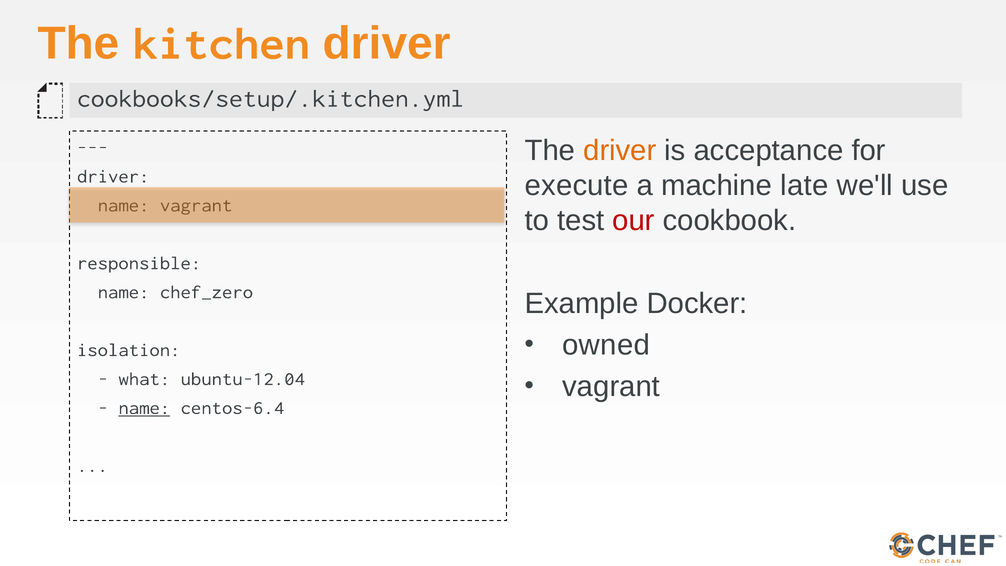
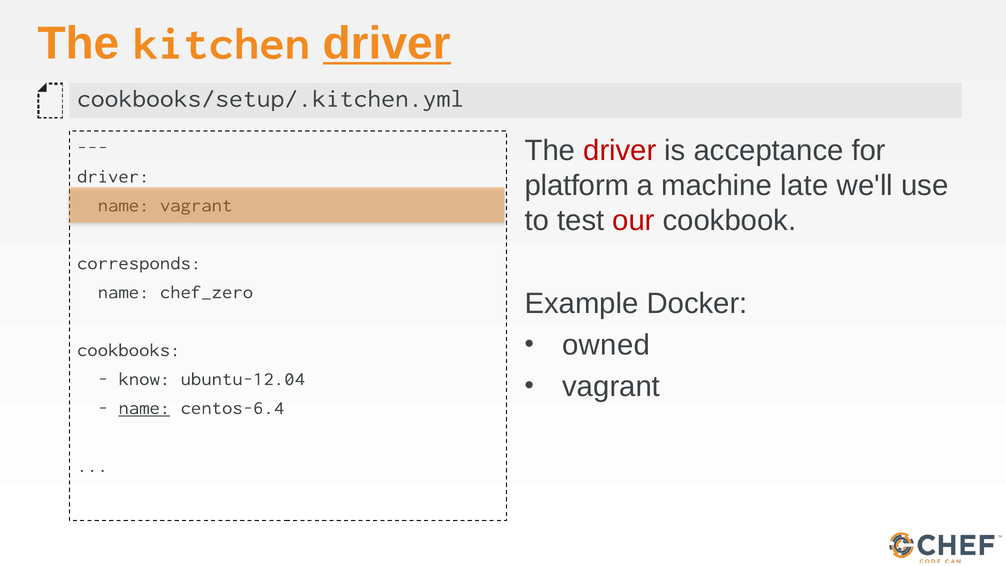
driver at (387, 43) underline: none -> present
driver at (620, 150) colour: orange -> red
execute: execute -> platform
responsible: responsible -> corresponds
isolation: isolation -> cookbooks
what: what -> know
